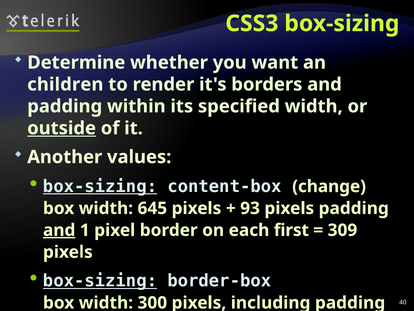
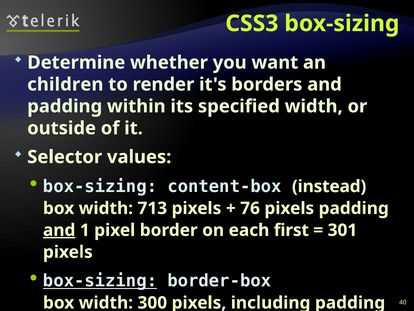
outside underline: present -> none
Another: Another -> Selector
box-sizing at (100, 186) underline: present -> none
change: change -> instead
645: 645 -> 713
93: 93 -> 76
309: 309 -> 301
